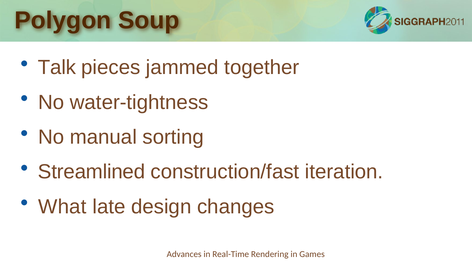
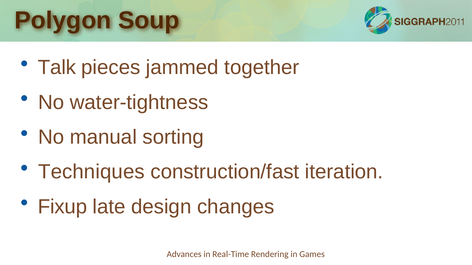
Streamlined: Streamlined -> Techniques
What: What -> Fixup
